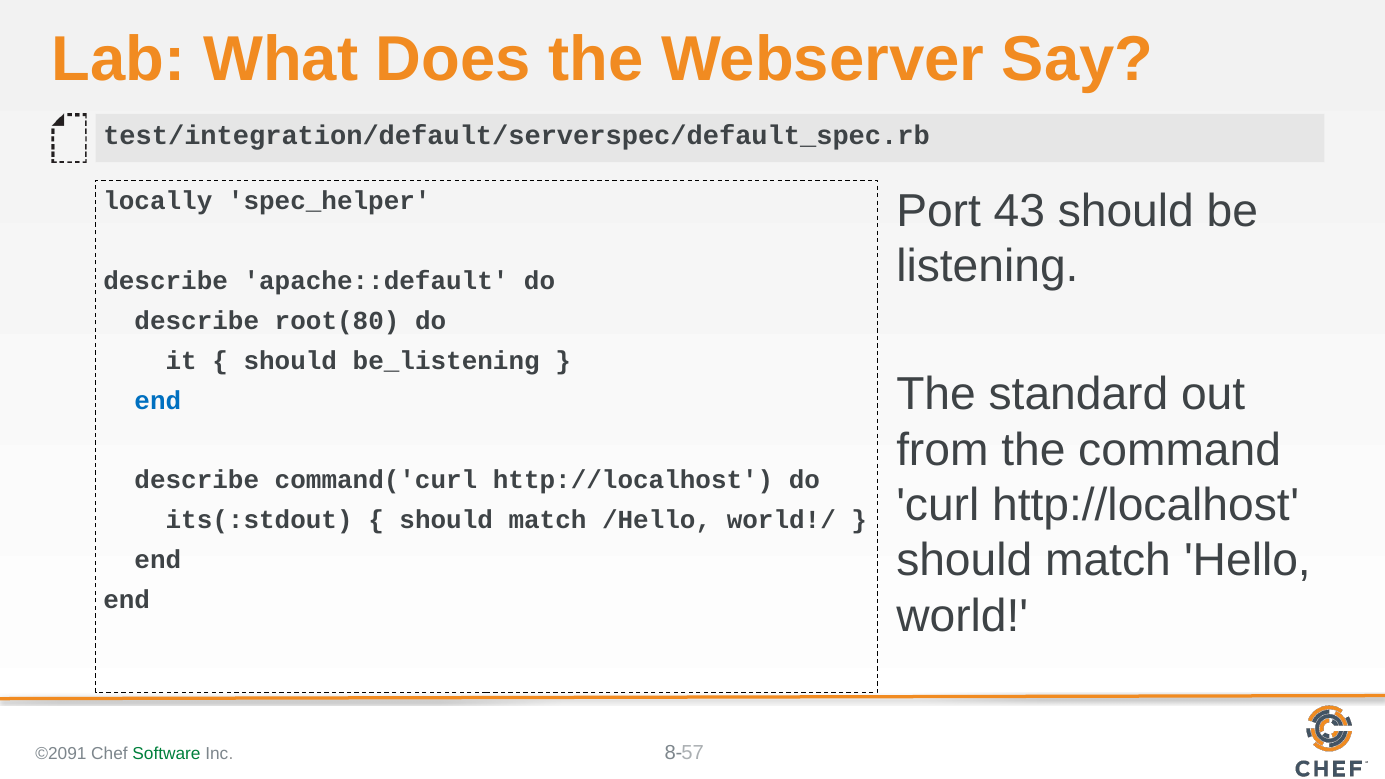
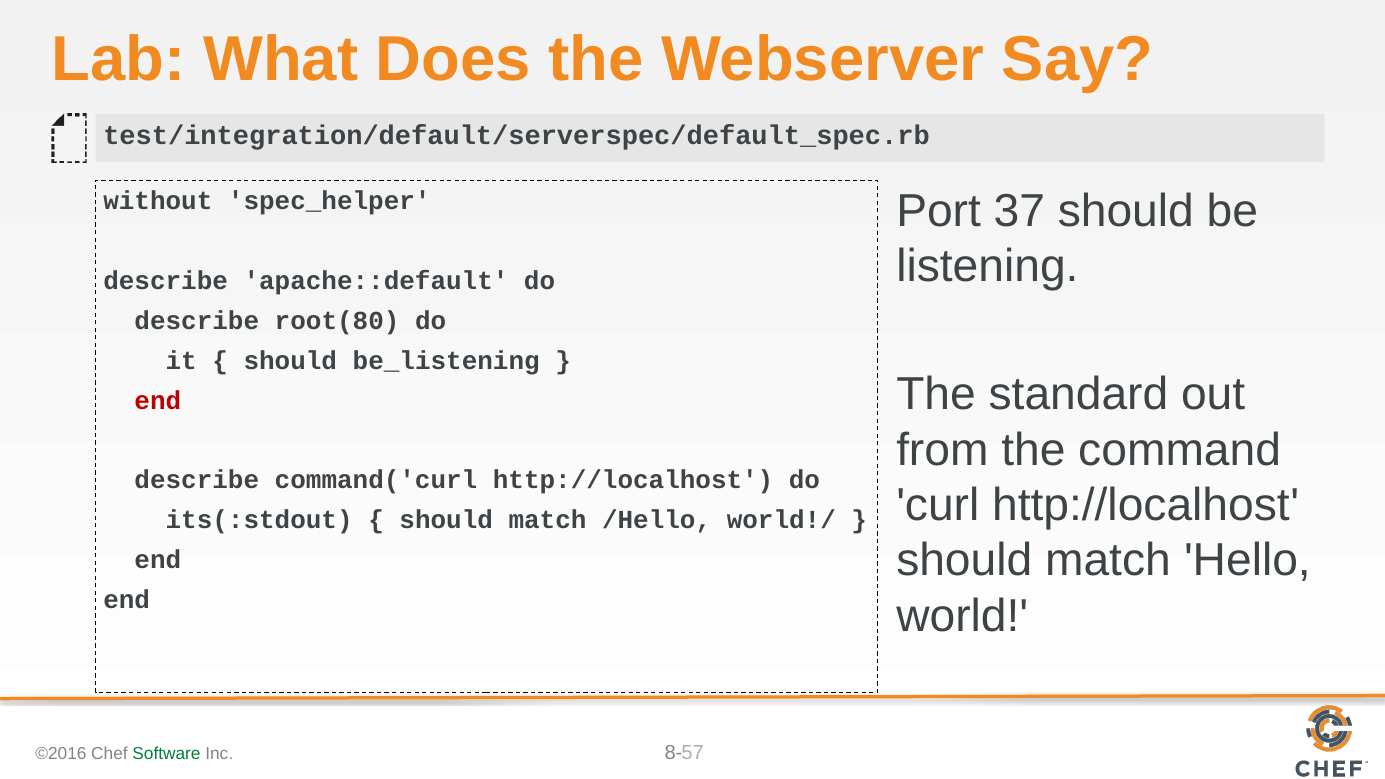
43: 43 -> 37
locally: locally -> without
end at (158, 400) colour: blue -> red
©2091: ©2091 -> ©2016
